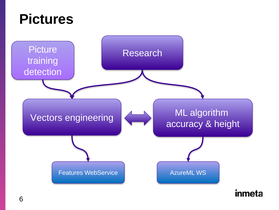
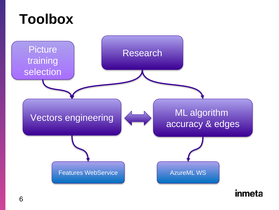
Pictures: Pictures -> Toolbox
detection: detection -> selection
height: height -> edges
